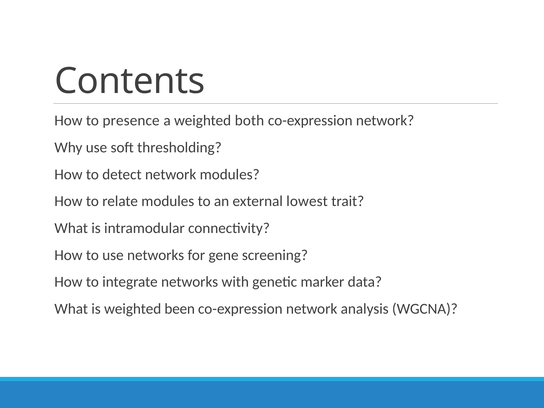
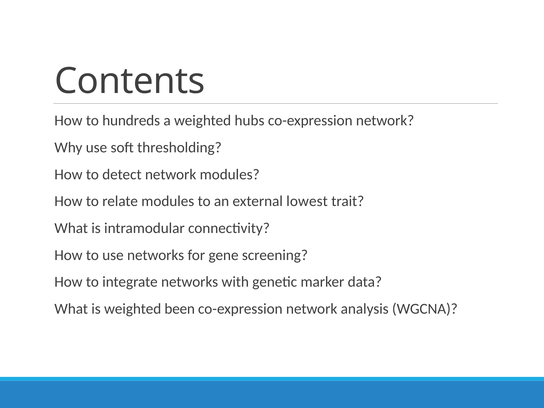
presence: presence -> hundreds
both: both -> hubs
